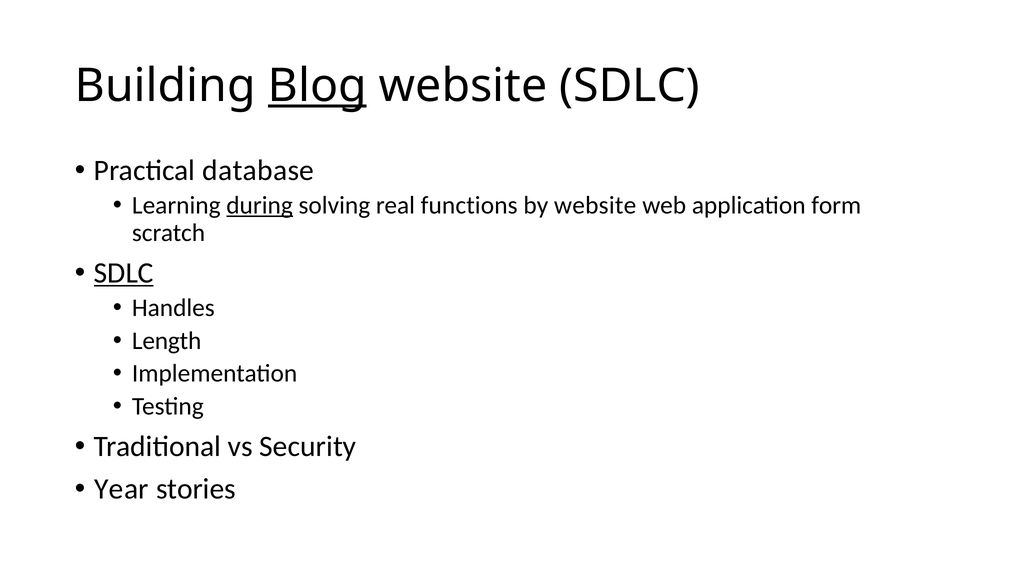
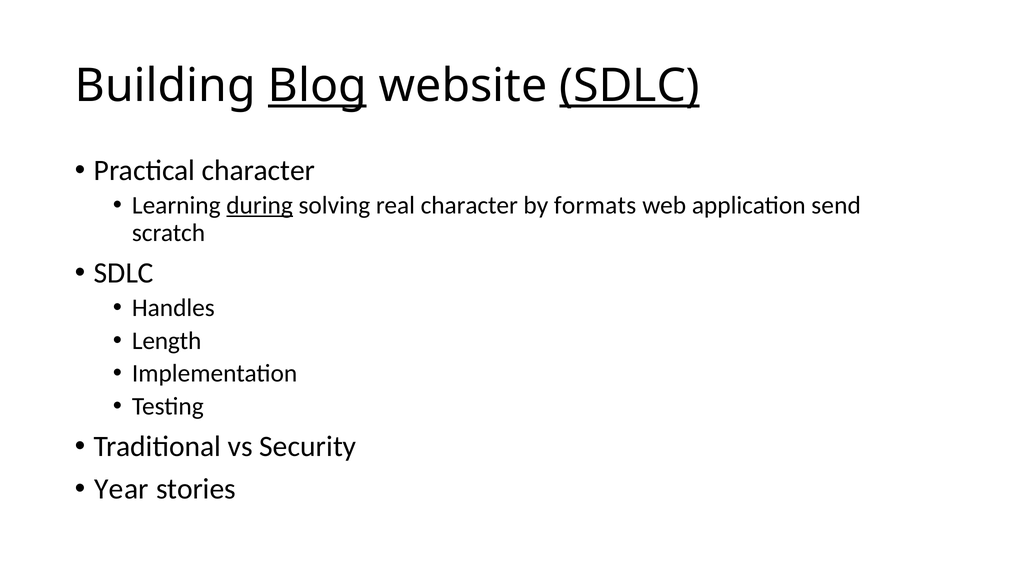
SDLC at (630, 86) underline: none -> present
Practical database: database -> character
real functions: functions -> character
by website: website -> formats
form: form -> send
SDLC at (124, 273) underline: present -> none
